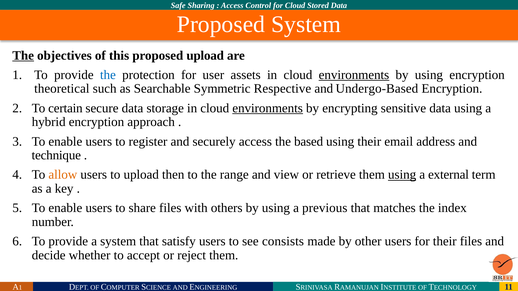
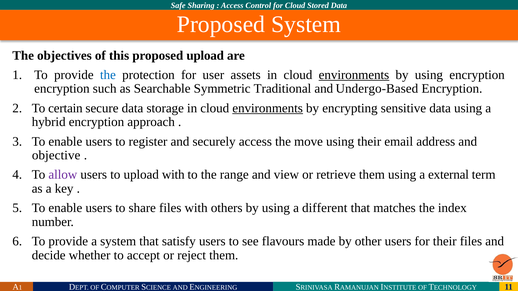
The at (23, 55) underline: present -> none
theoretical at (62, 89): theoretical -> encryption
Respective: Respective -> Traditional
based: based -> move
technique: technique -> objective
allow colour: orange -> purple
upload then: then -> with
using at (402, 175) underline: present -> none
previous: previous -> different
consists: consists -> flavours
